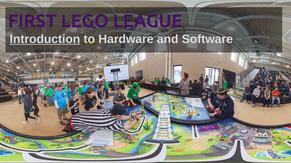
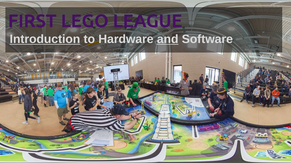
and underline: none -> present
